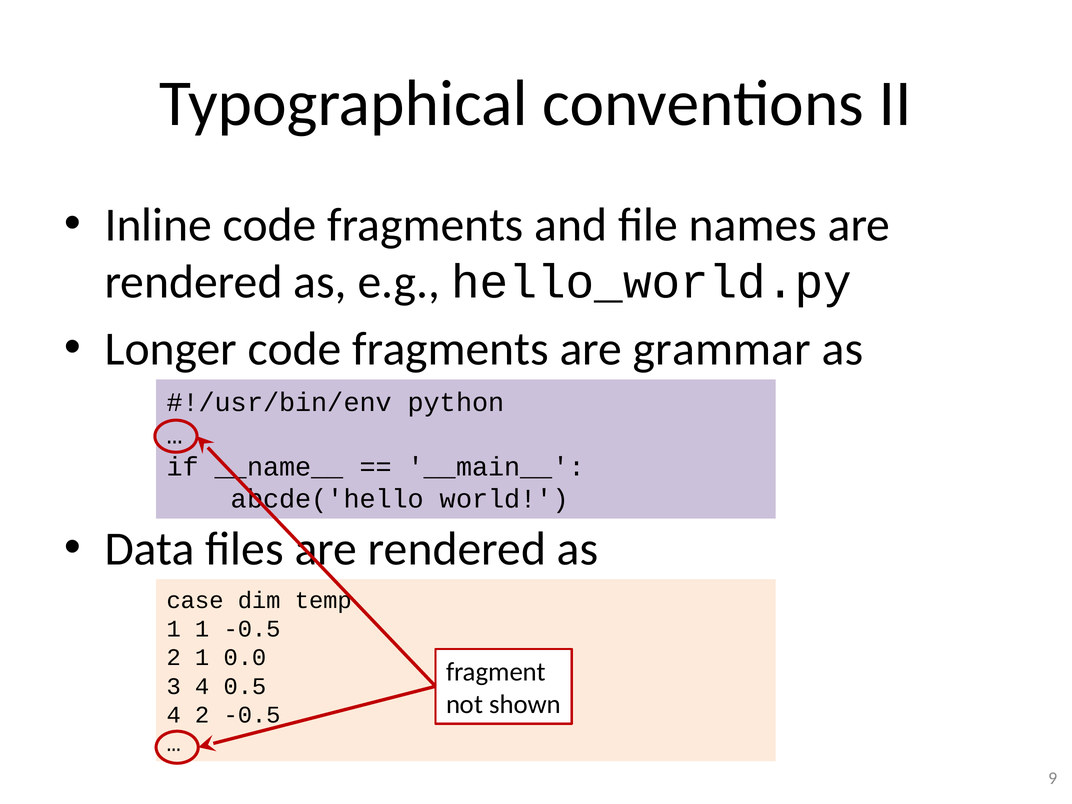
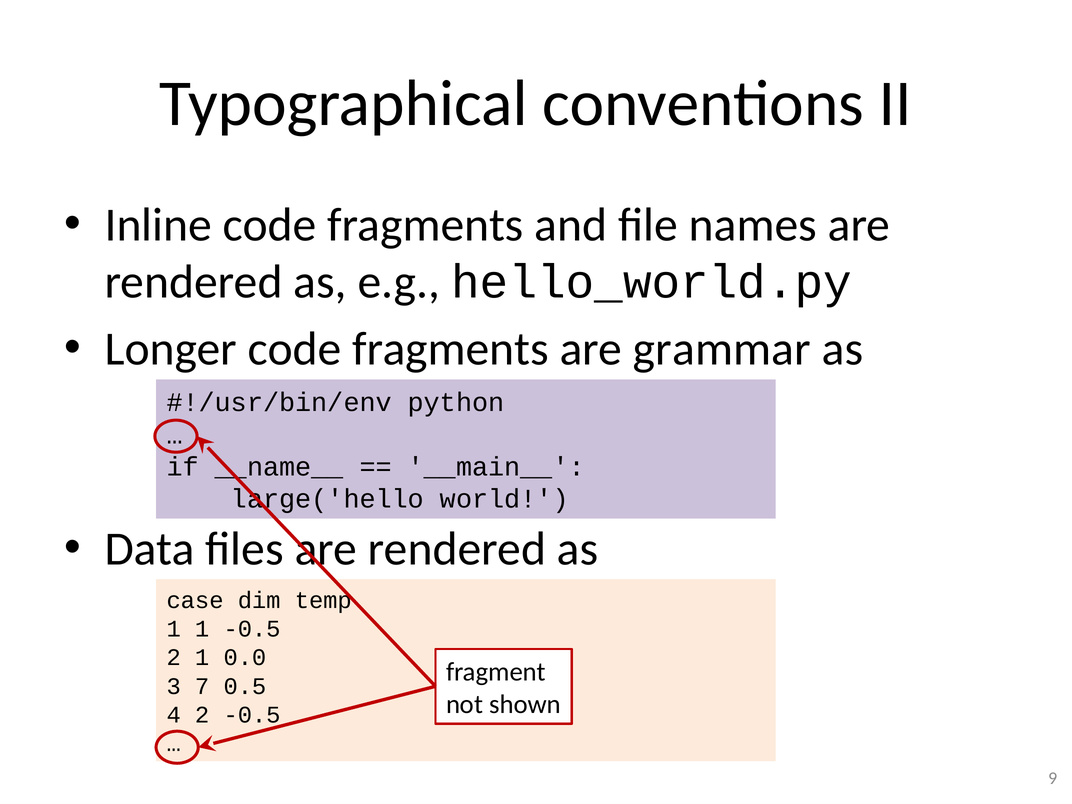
abcde('hello: abcde('hello -> large('hello
3 4: 4 -> 7
